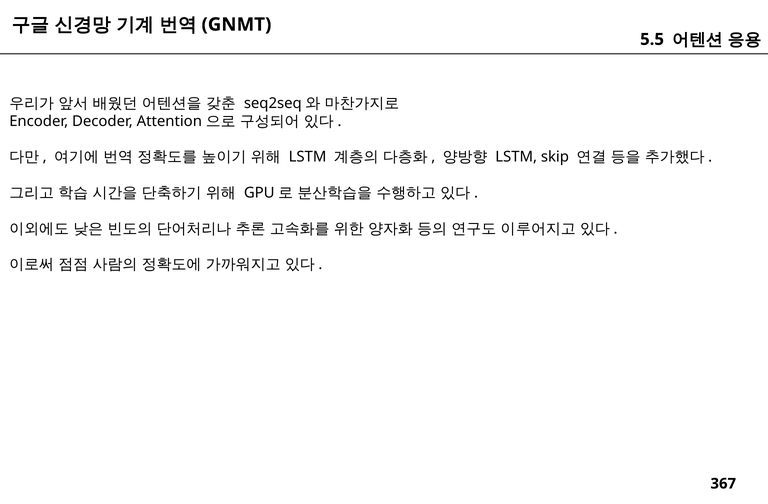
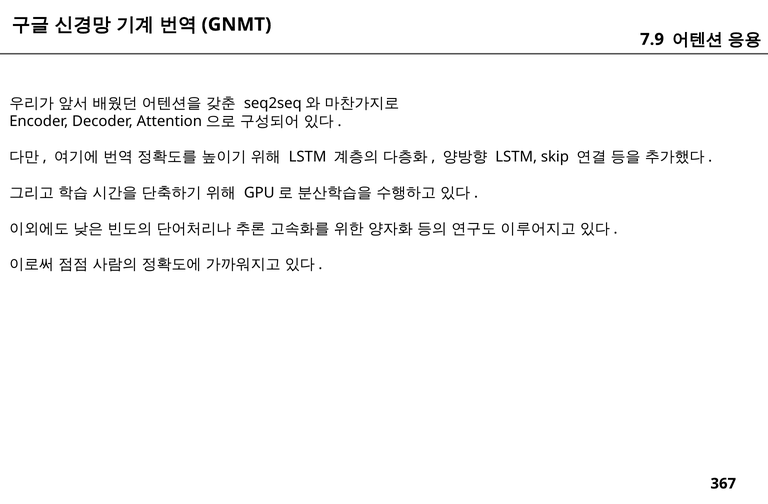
5.5: 5.5 -> 7.9
